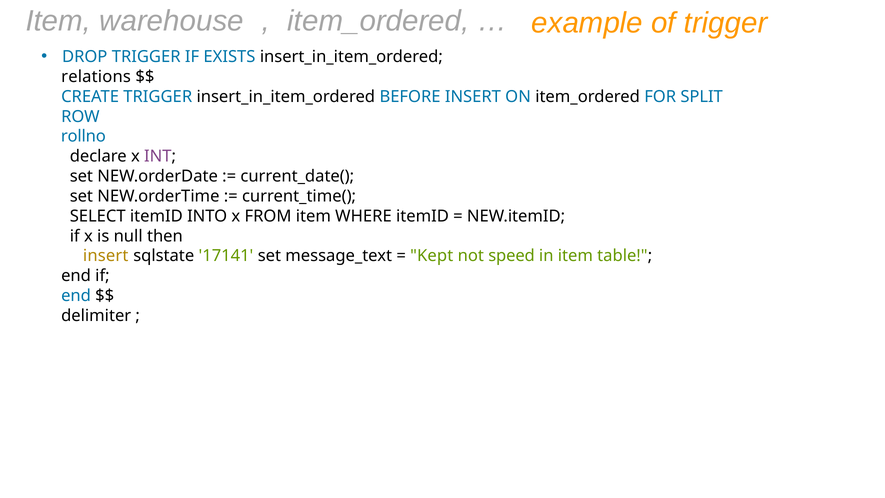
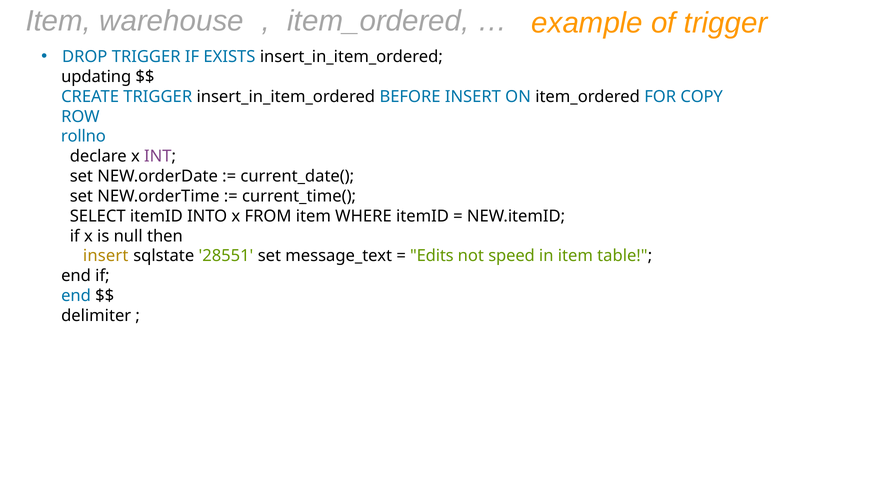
relations: relations -> updating
SPLIT: SPLIT -> COPY
17141: 17141 -> 28551
Kept: Kept -> Edits
